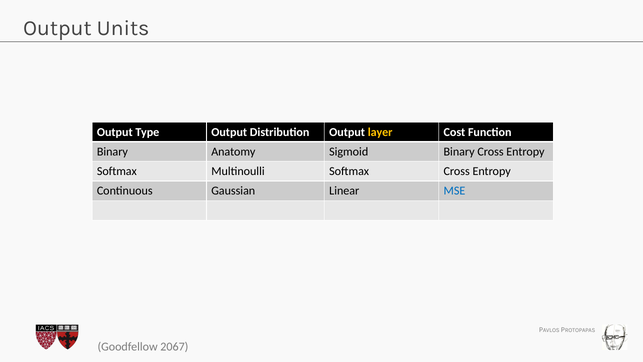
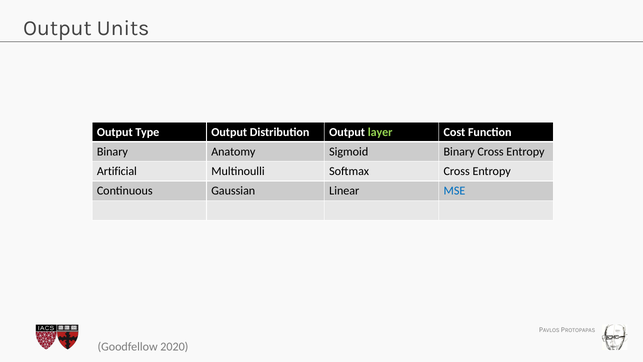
layer colour: yellow -> light green
Softmax at (117, 171): Softmax -> Artificial
2067: 2067 -> 2020
